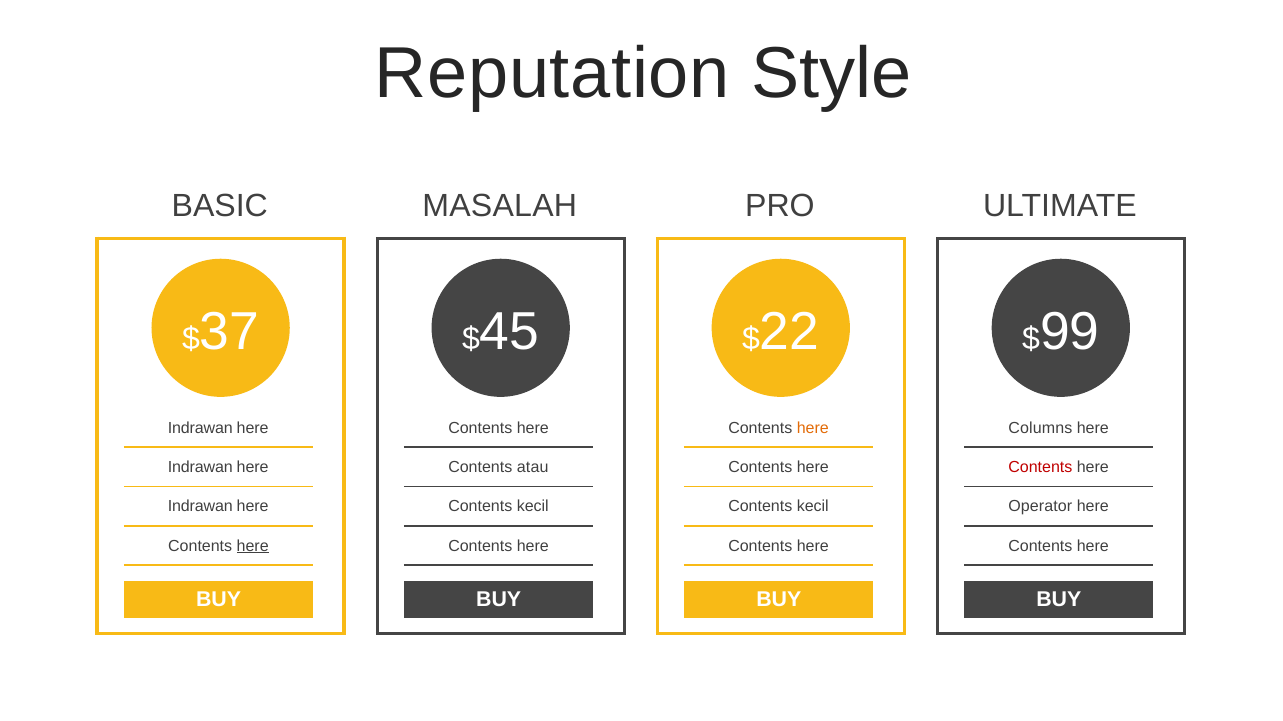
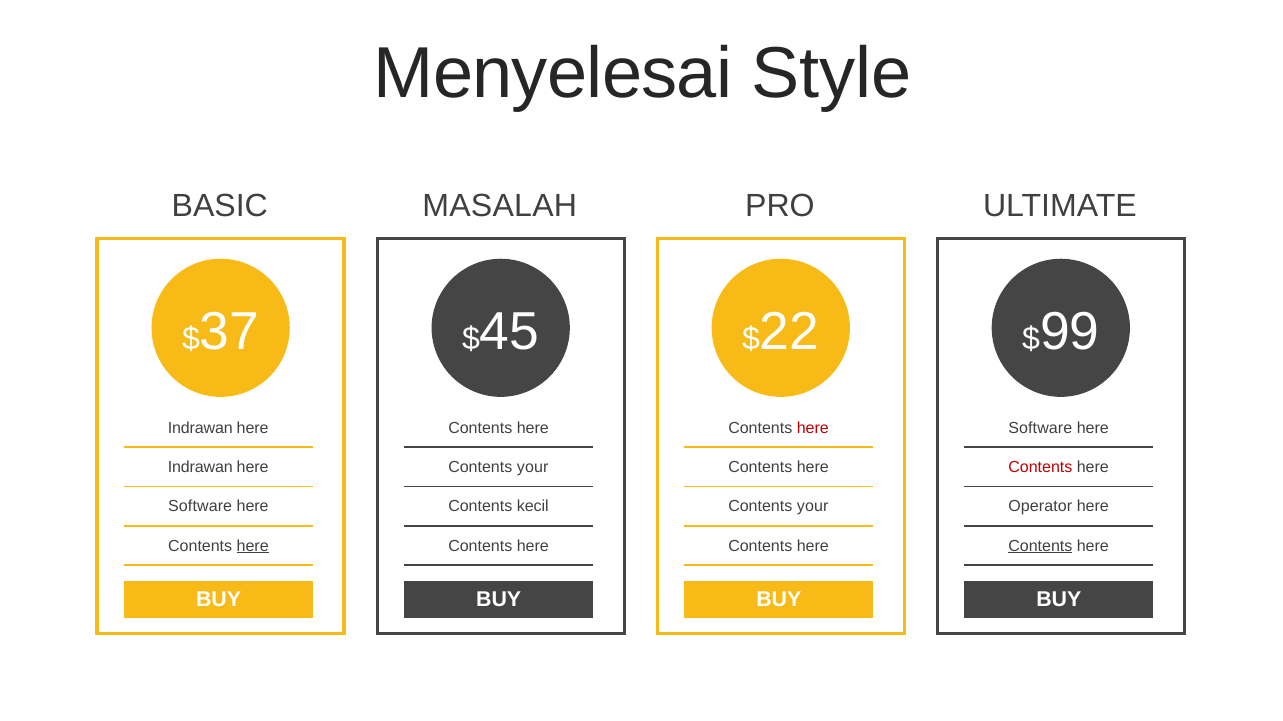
Reputation: Reputation -> Menyelesai
here at (813, 428) colour: orange -> red
Columns at (1040, 428): Columns -> Software
atau at (533, 468): atau -> your
Indrawan at (200, 507): Indrawan -> Software
kecil at (813, 507): kecil -> your
Contents at (1040, 546) underline: none -> present
